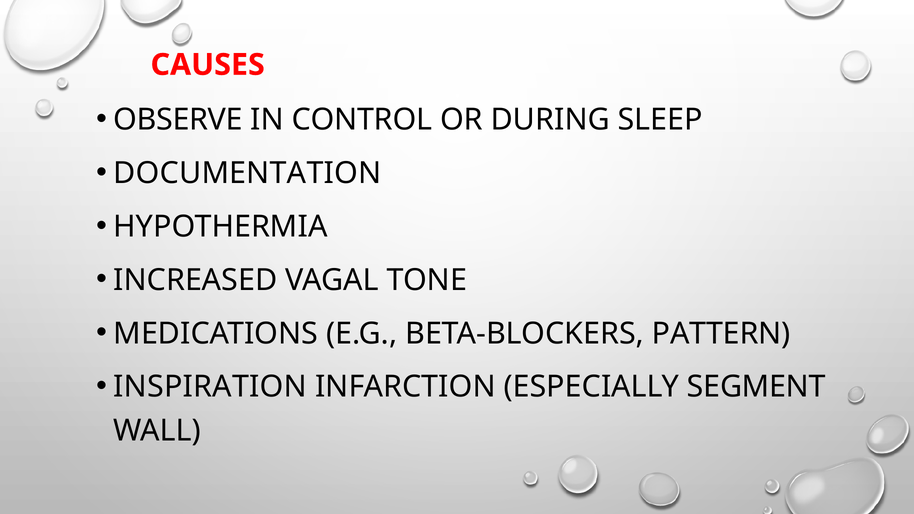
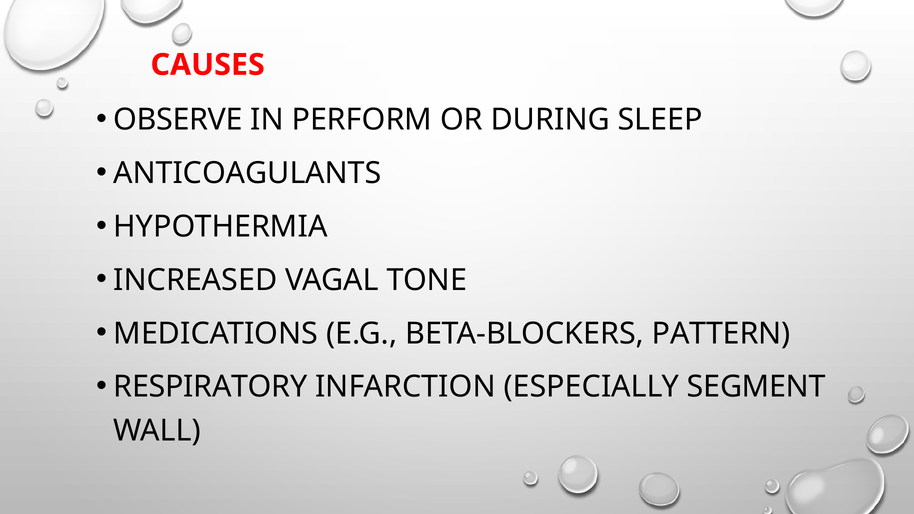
CONTROL: CONTROL -> PERFORM
DOCUMENTATION: DOCUMENTATION -> ANTICOAGULANTS
INSPIRATION: INSPIRATION -> RESPIRATORY
